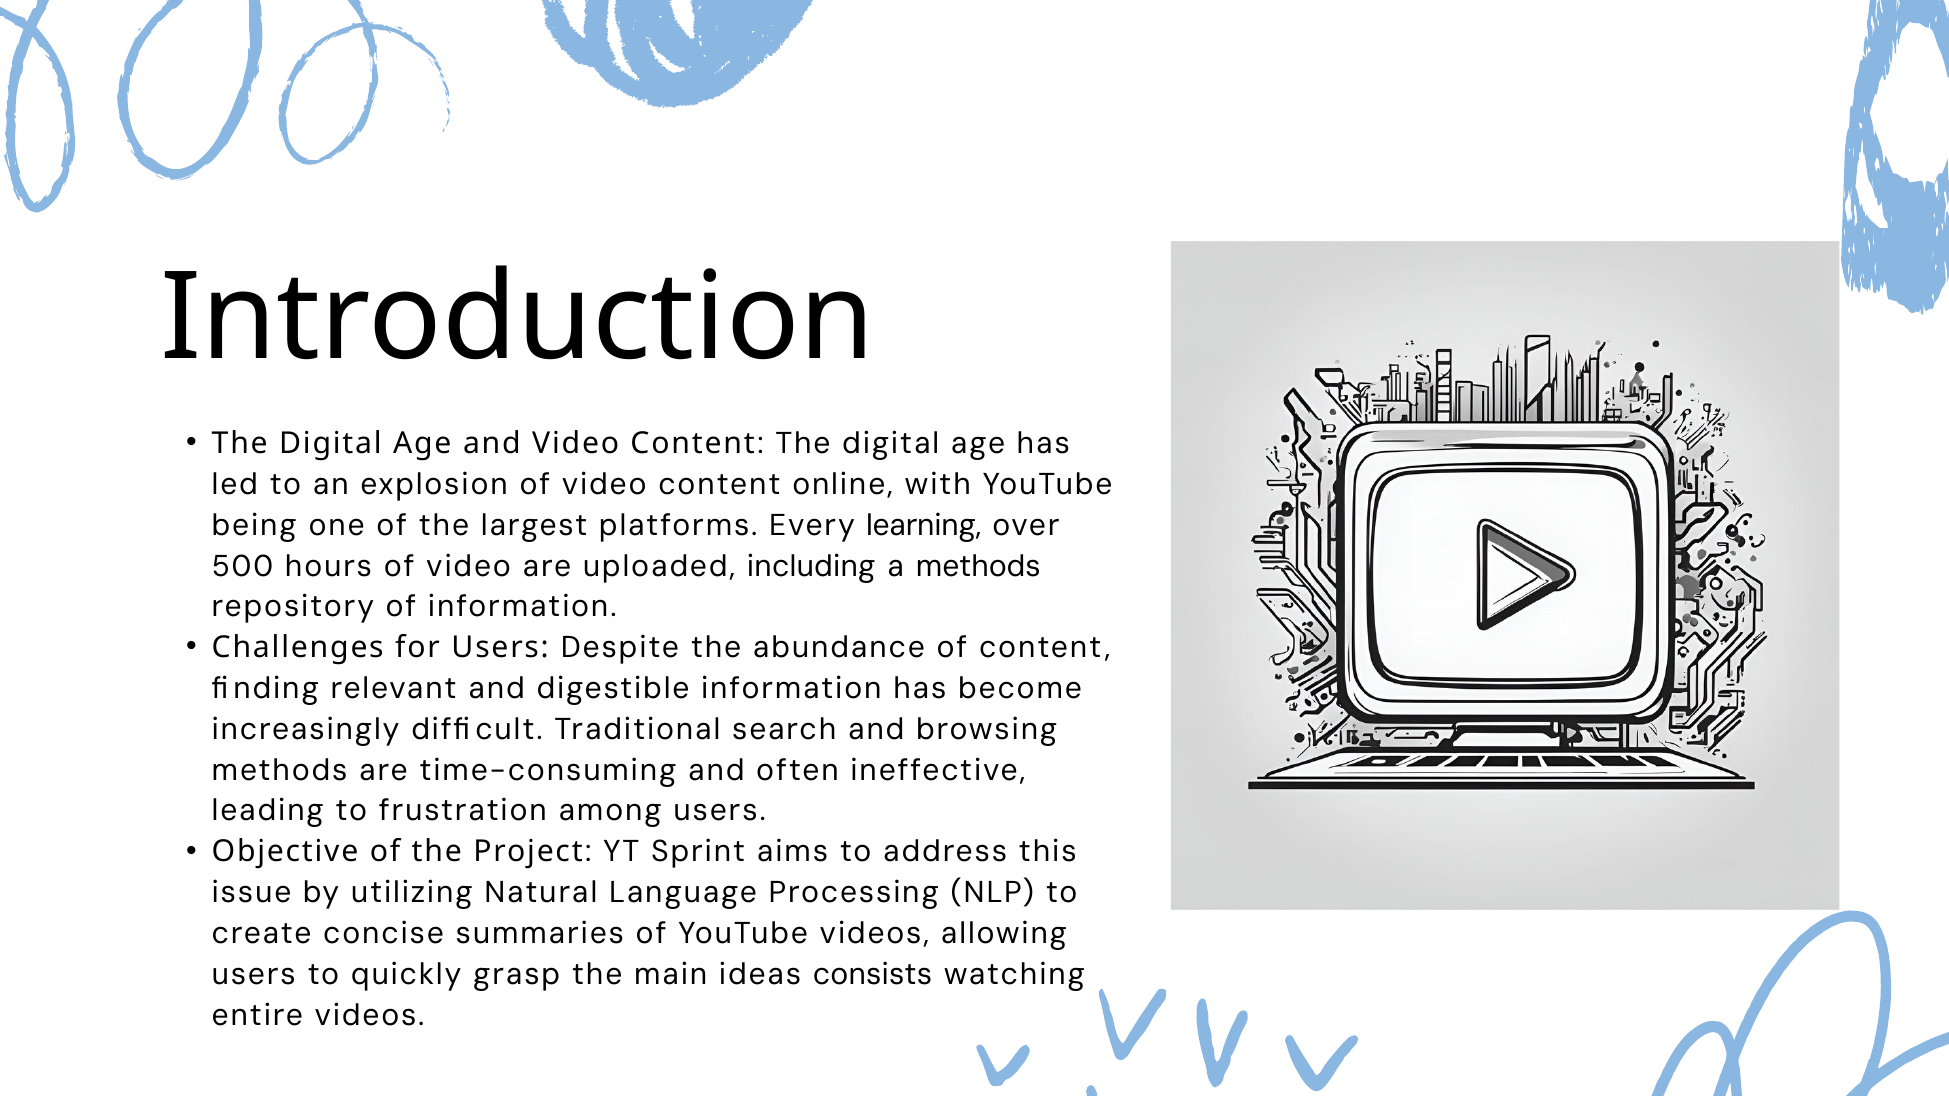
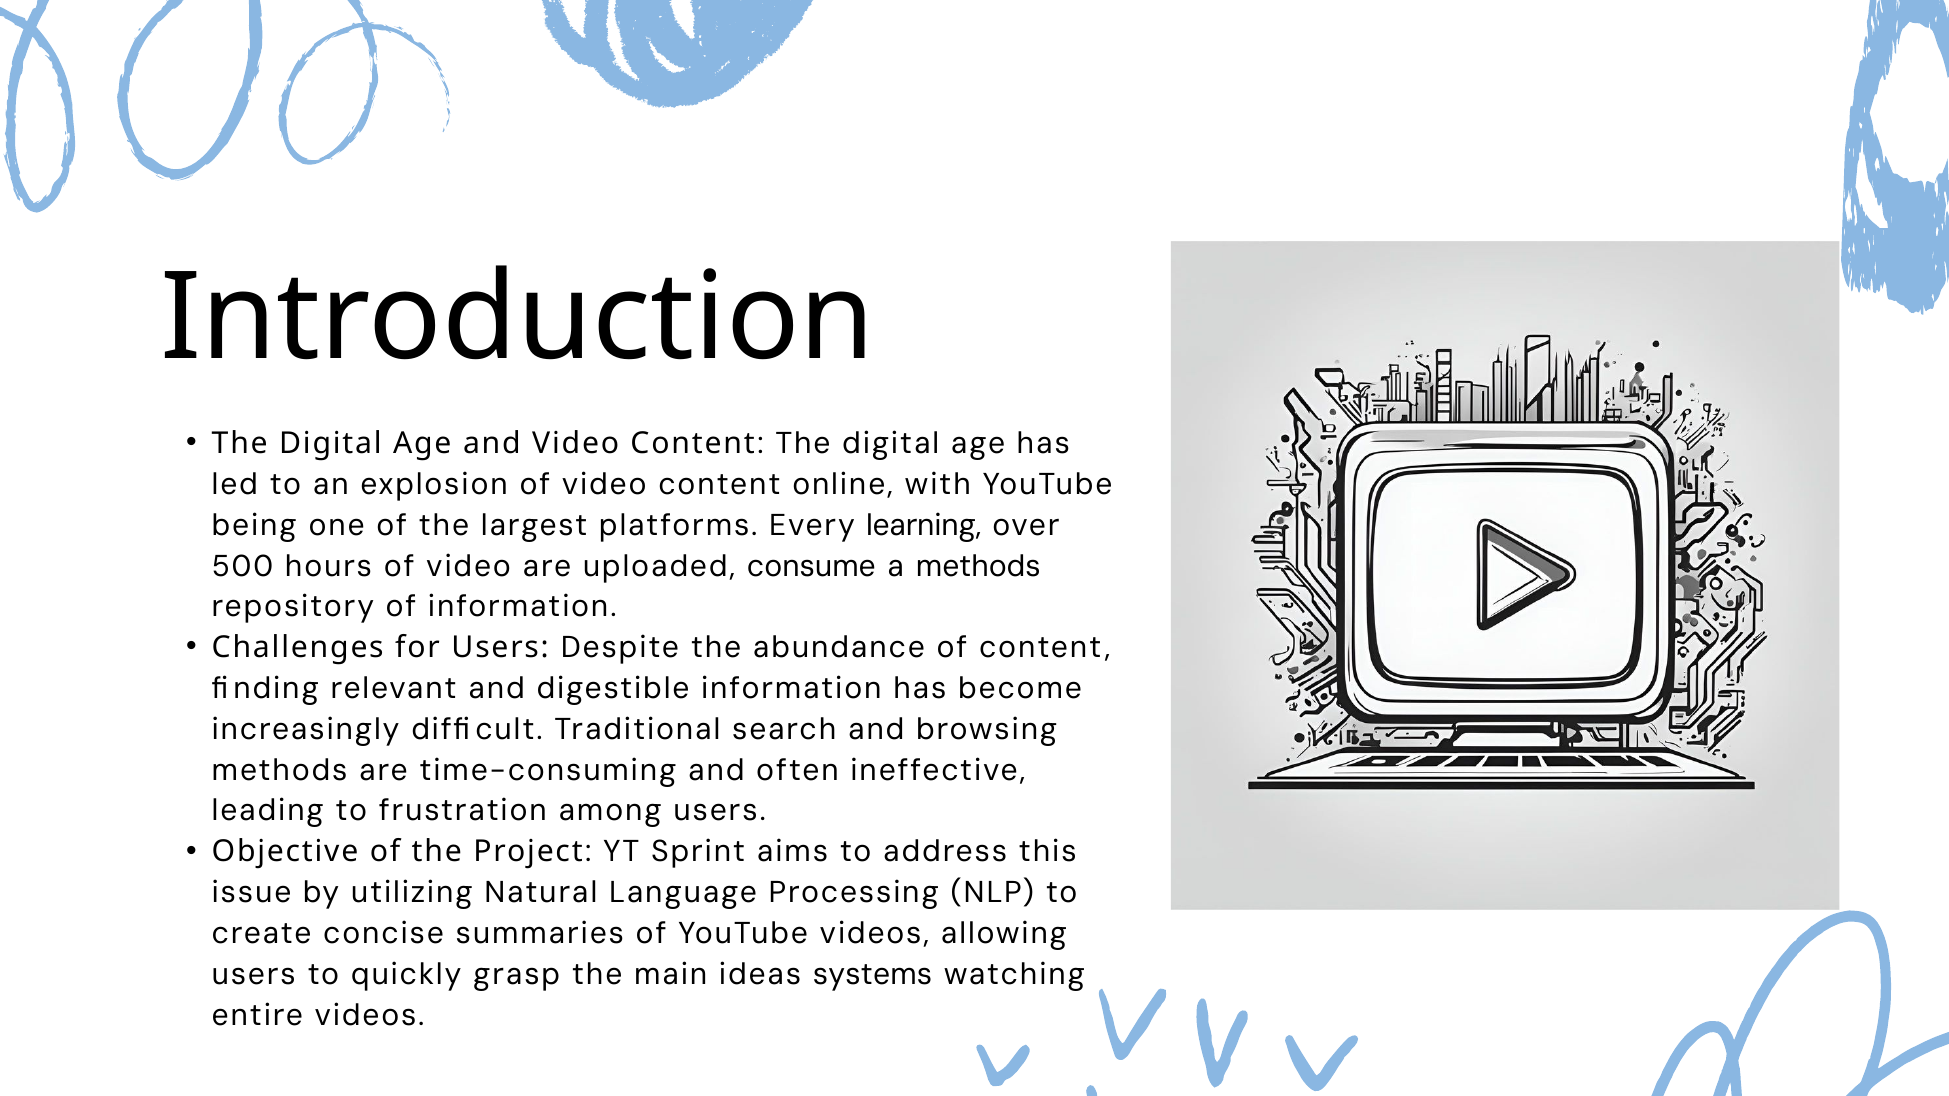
including: including -> consume
consists: consists -> systems
